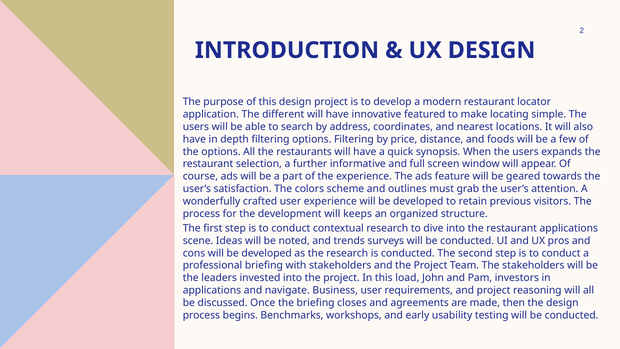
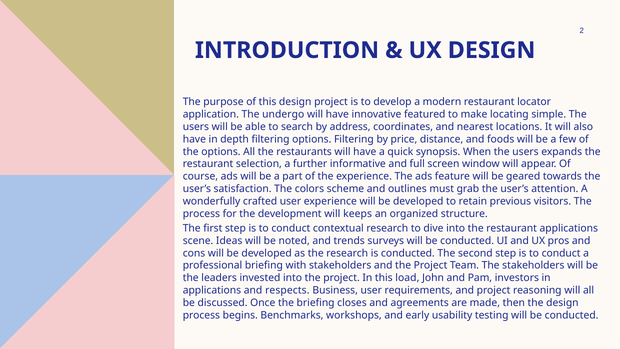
different: different -> undergo
navigate: navigate -> respects
